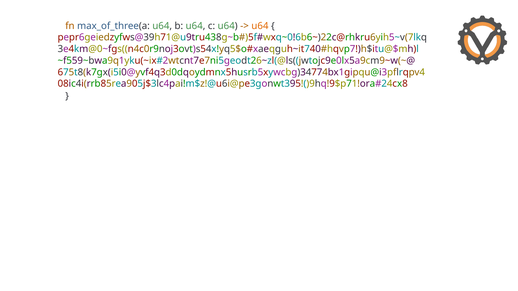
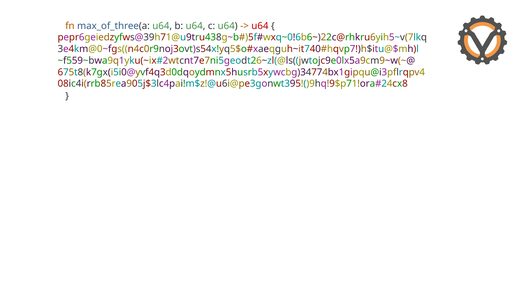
u64 at (260, 26) colour: orange -> red
